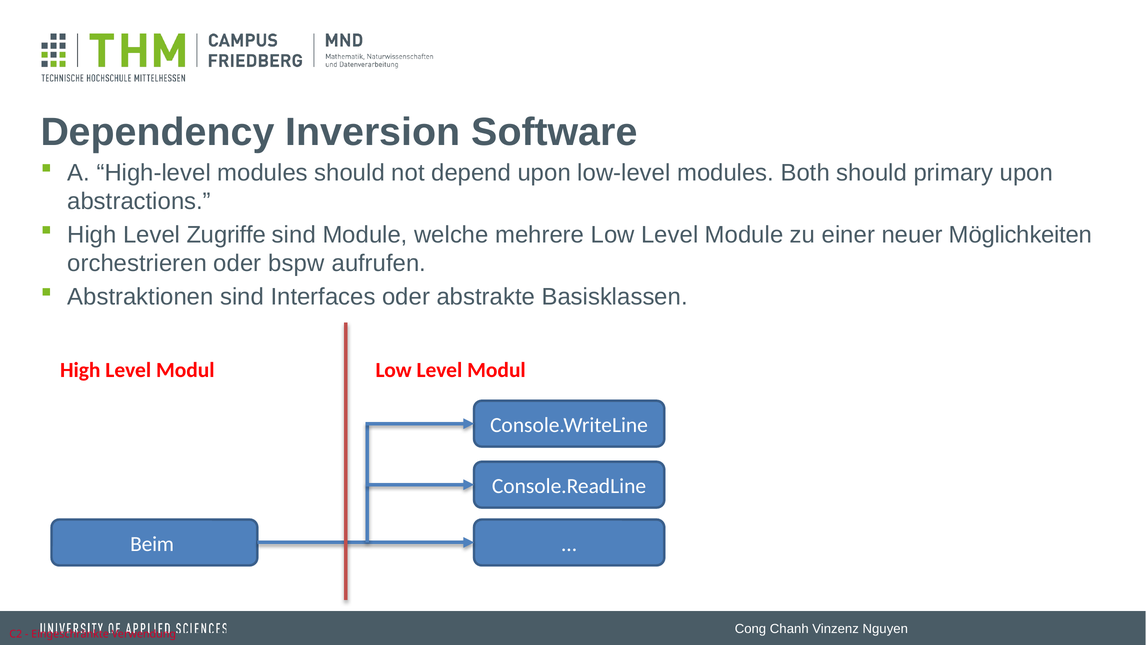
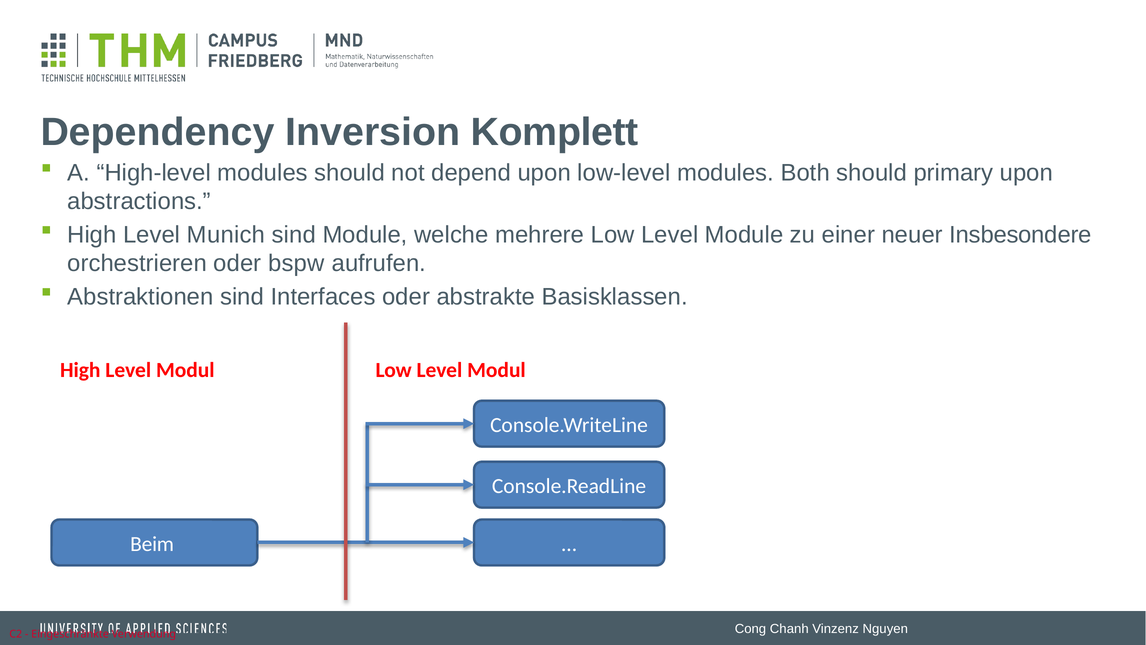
Software: Software -> Komplett
Zugriffe: Zugriffe -> Munich
Möglichkeiten: Möglichkeiten -> Insbesondere
